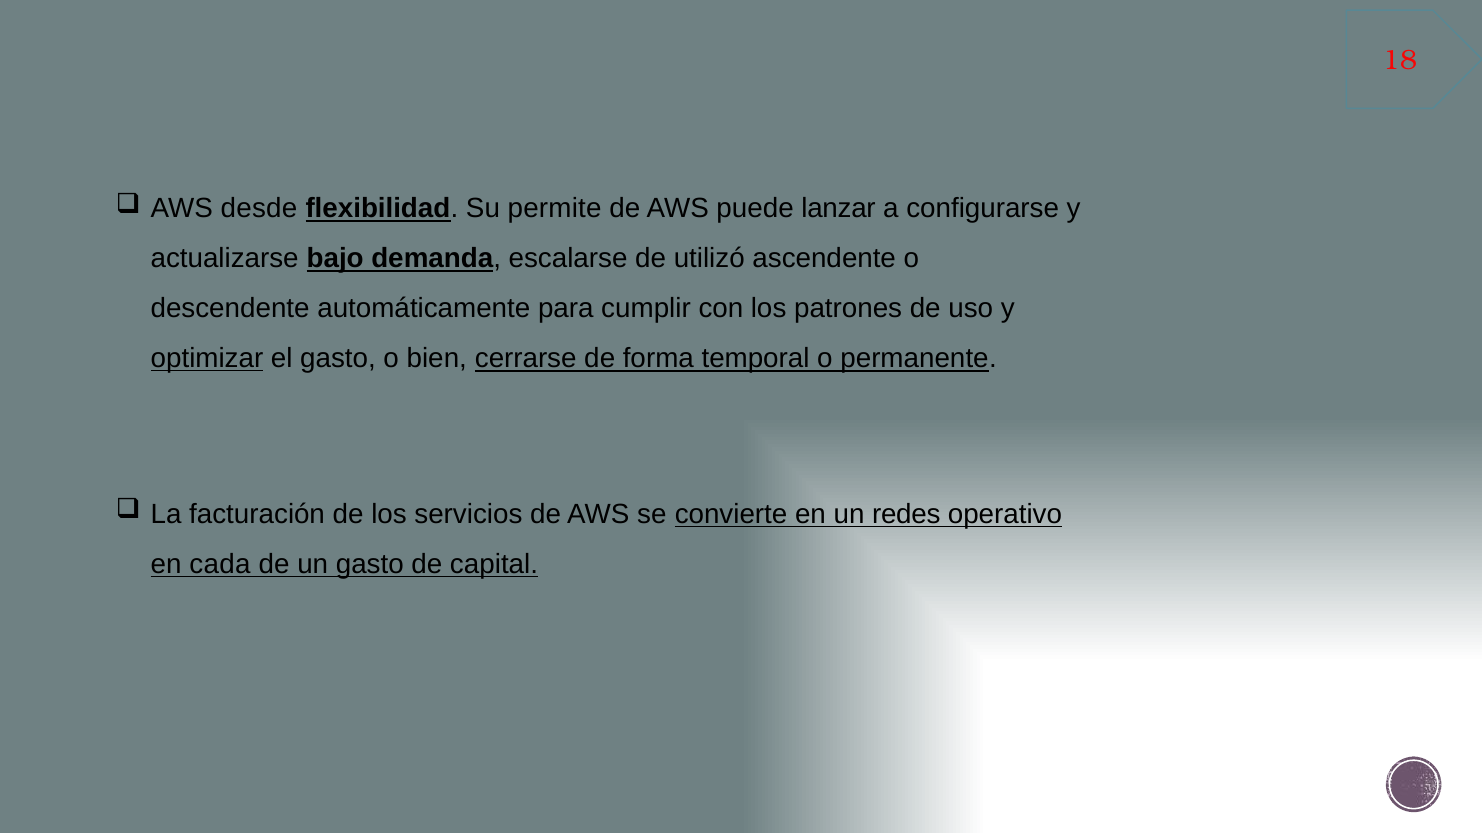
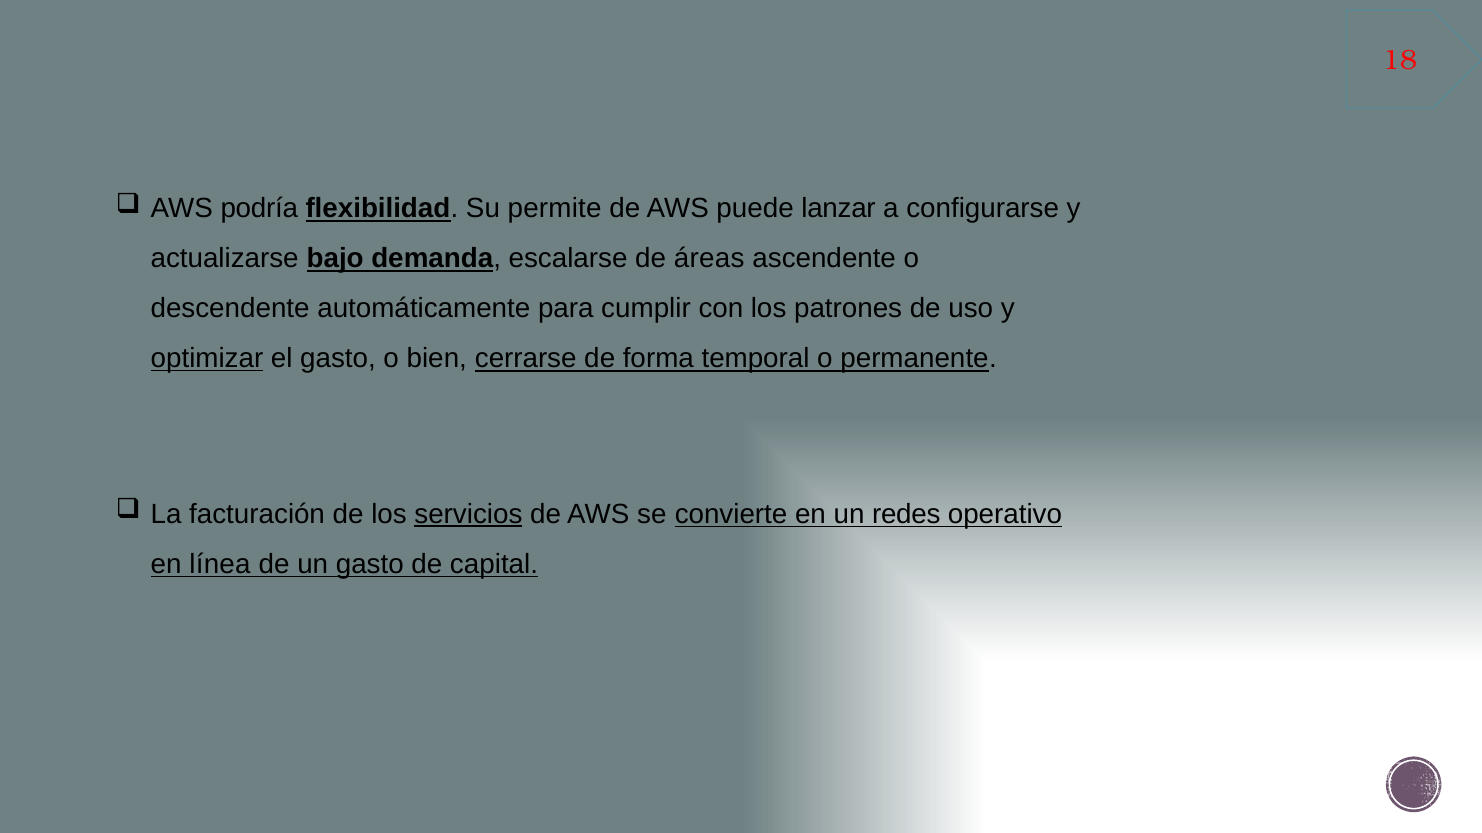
desde: desde -> podría
utilizó: utilizó -> áreas
servicios underline: none -> present
cada: cada -> línea
